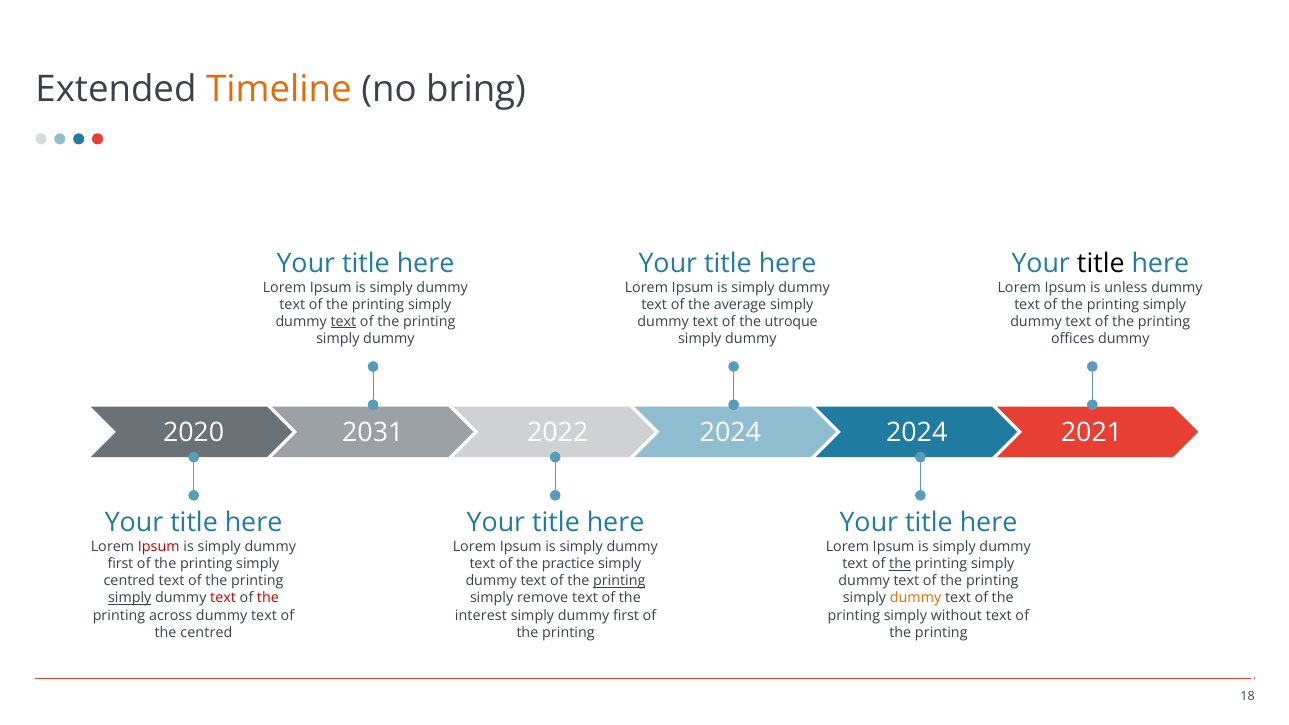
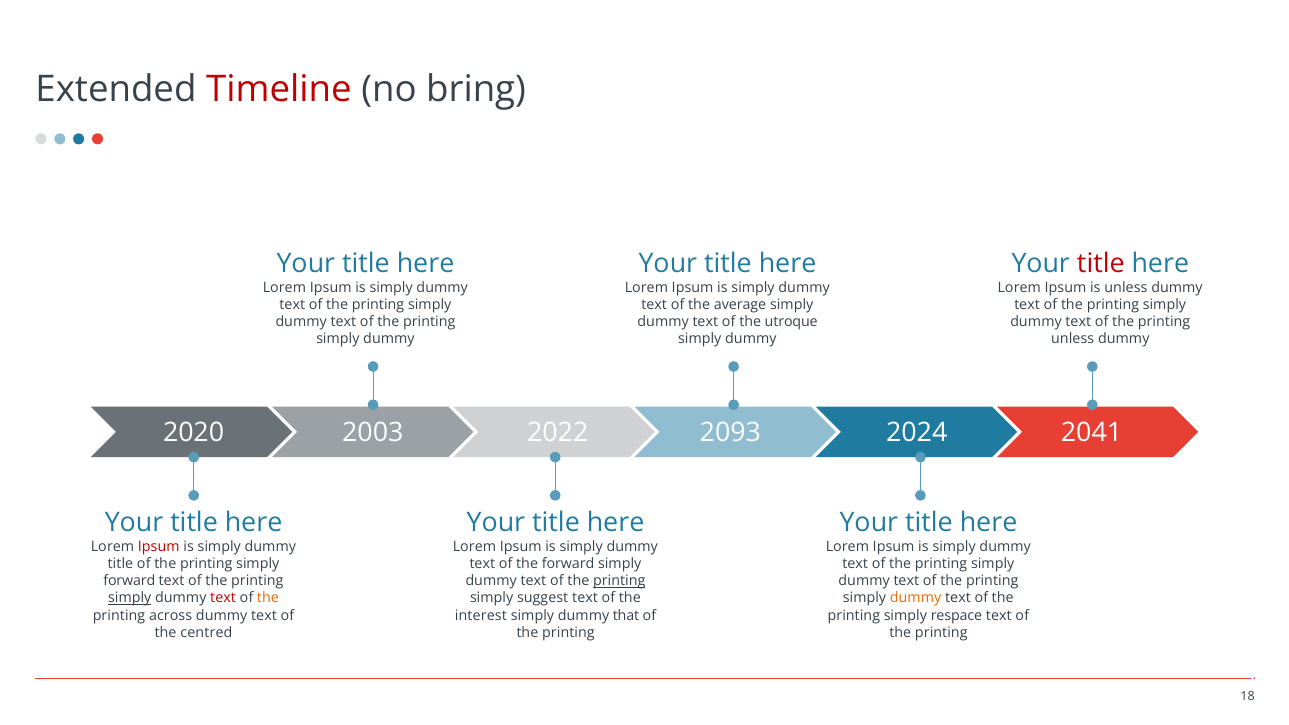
Timeline colour: orange -> red
title at (1101, 264) colour: black -> red
text at (343, 322) underline: present -> none
offices at (1073, 339): offices -> unless
2031: 2031 -> 2003
2022 2024: 2024 -> 2093
2021: 2021 -> 2041
first at (120, 564): first -> title
the practice: practice -> forward
the at (900, 564) underline: present -> none
centred at (129, 581): centred -> forward
the at (268, 598) colour: red -> orange
remove: remove -> suggest
first at (626, 615): first -> that
without: without -> respace
